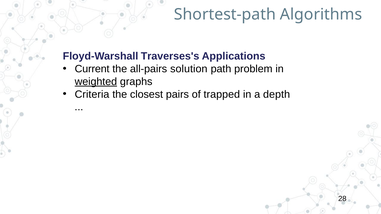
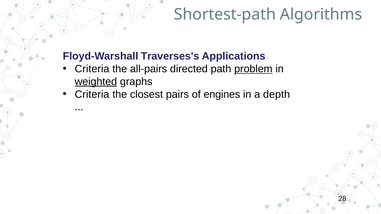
Current at (92, 69): Current -> Criteria
solution: solution -> directed
problem underline: none -> present
trapped: trapped -> engines
